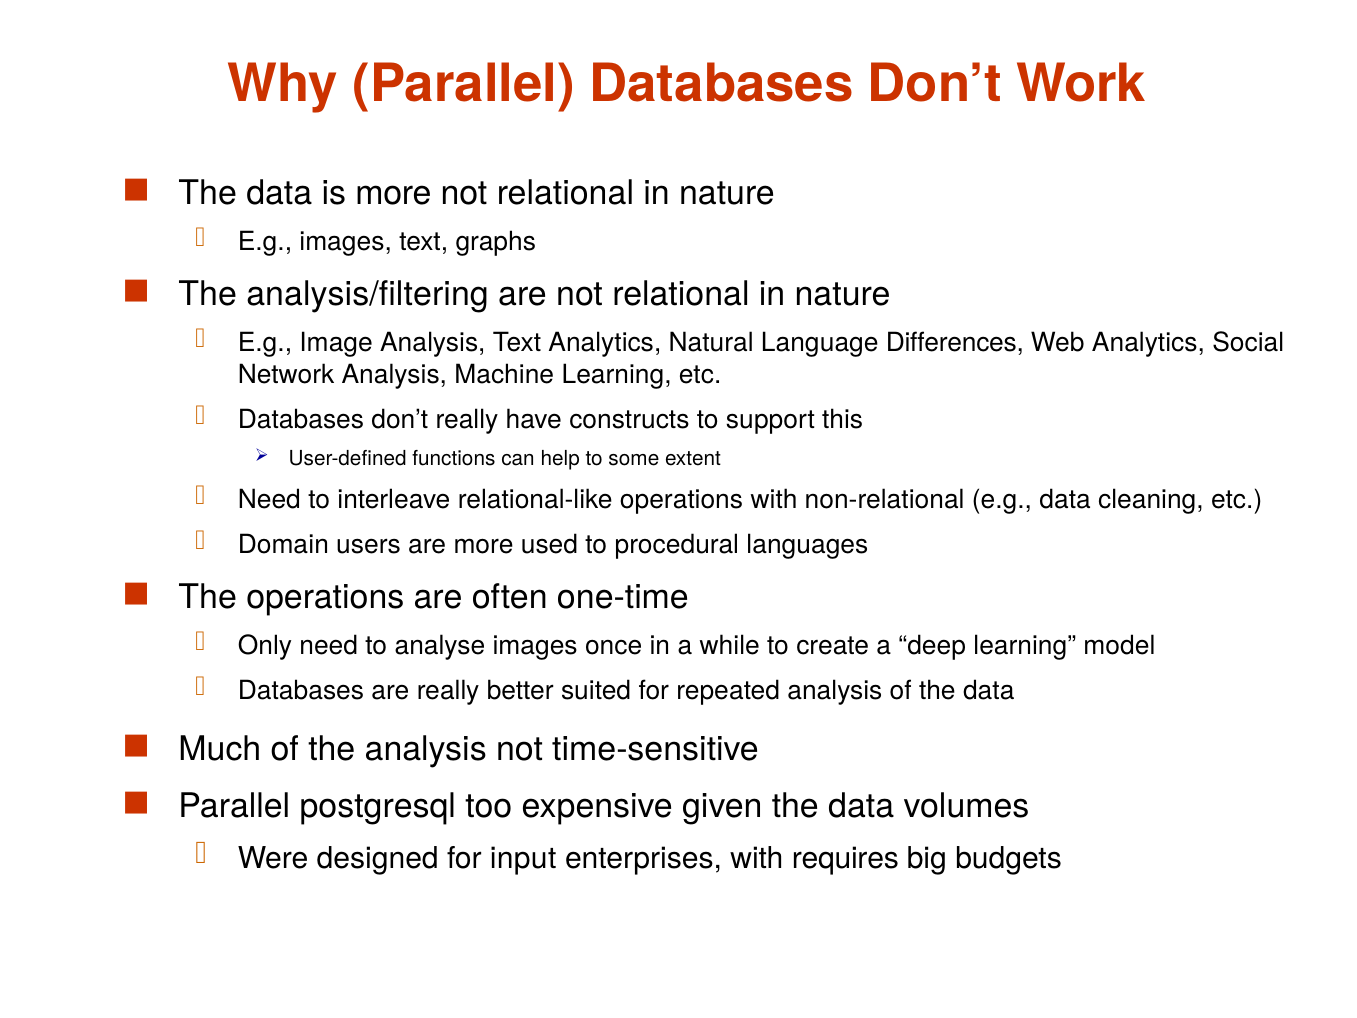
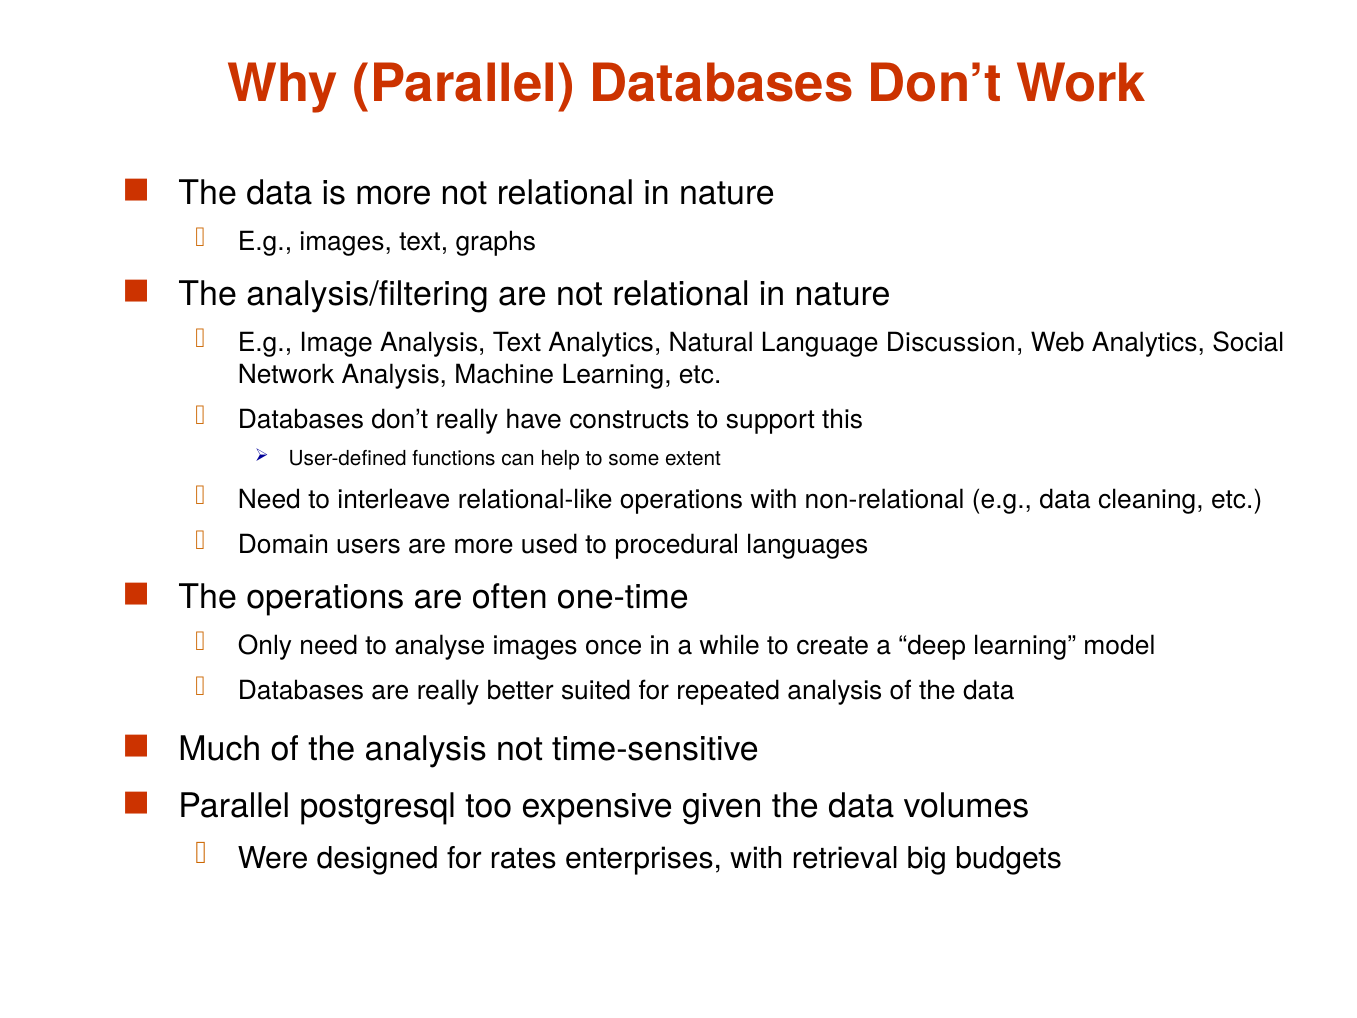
Differences: Differences -> Discussion
input: input -> rates
requires: requires -> retrieval
